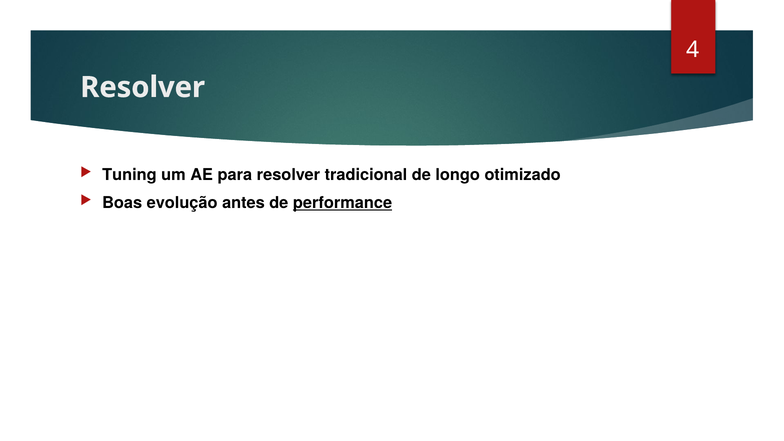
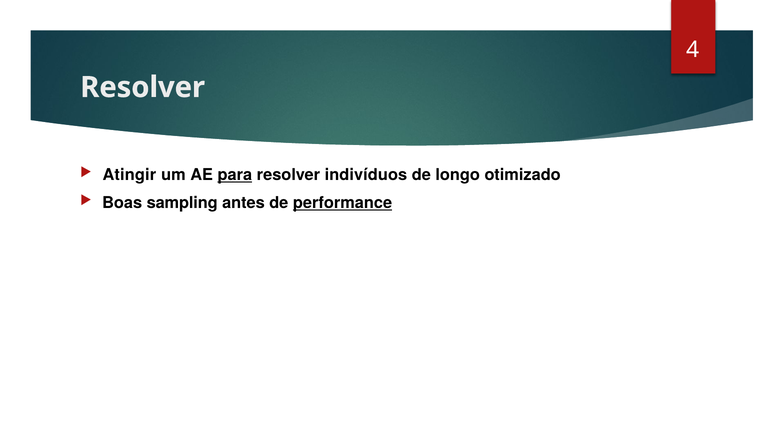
Tuning: Tuning -> Atingir
para underline: none -> present
tradicional: tradicional -> indivíduos
evolução: evolução -> sampling
